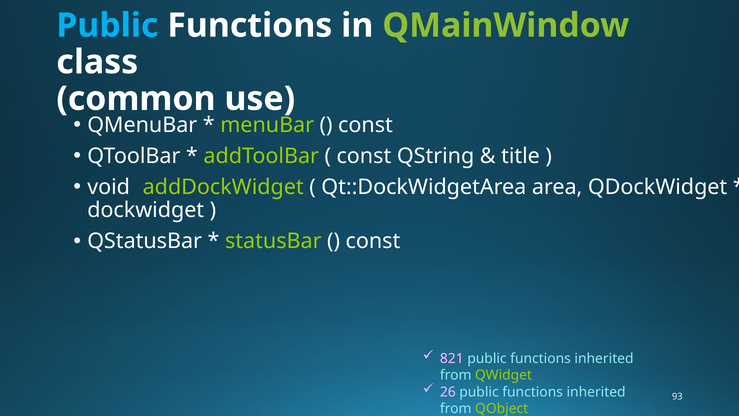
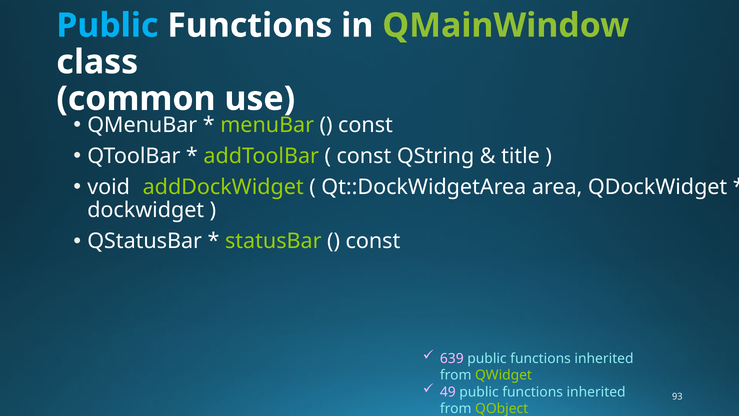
821: 821 -> 639
26: 26 -> 49
